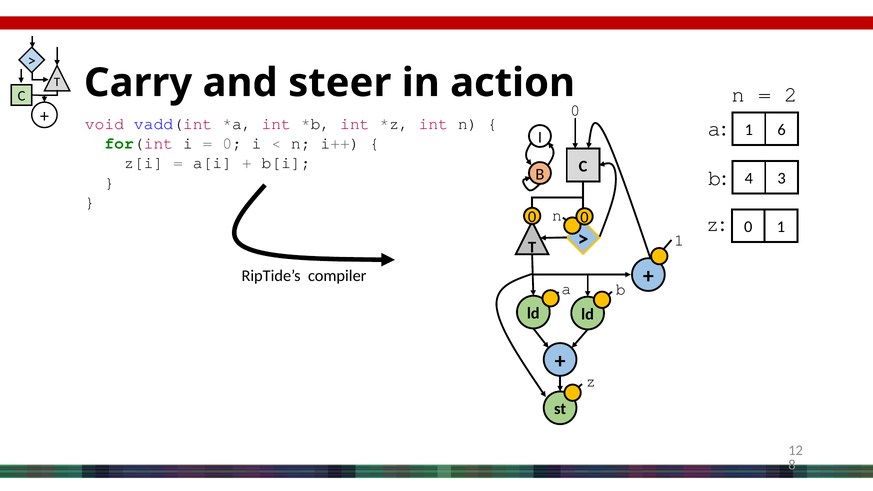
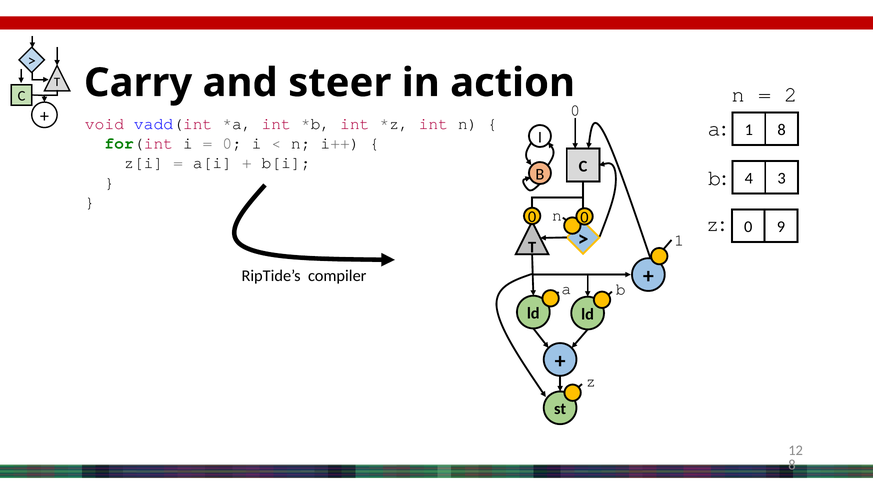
1 6: 6 -> 8
0 1: 1 -> 9
